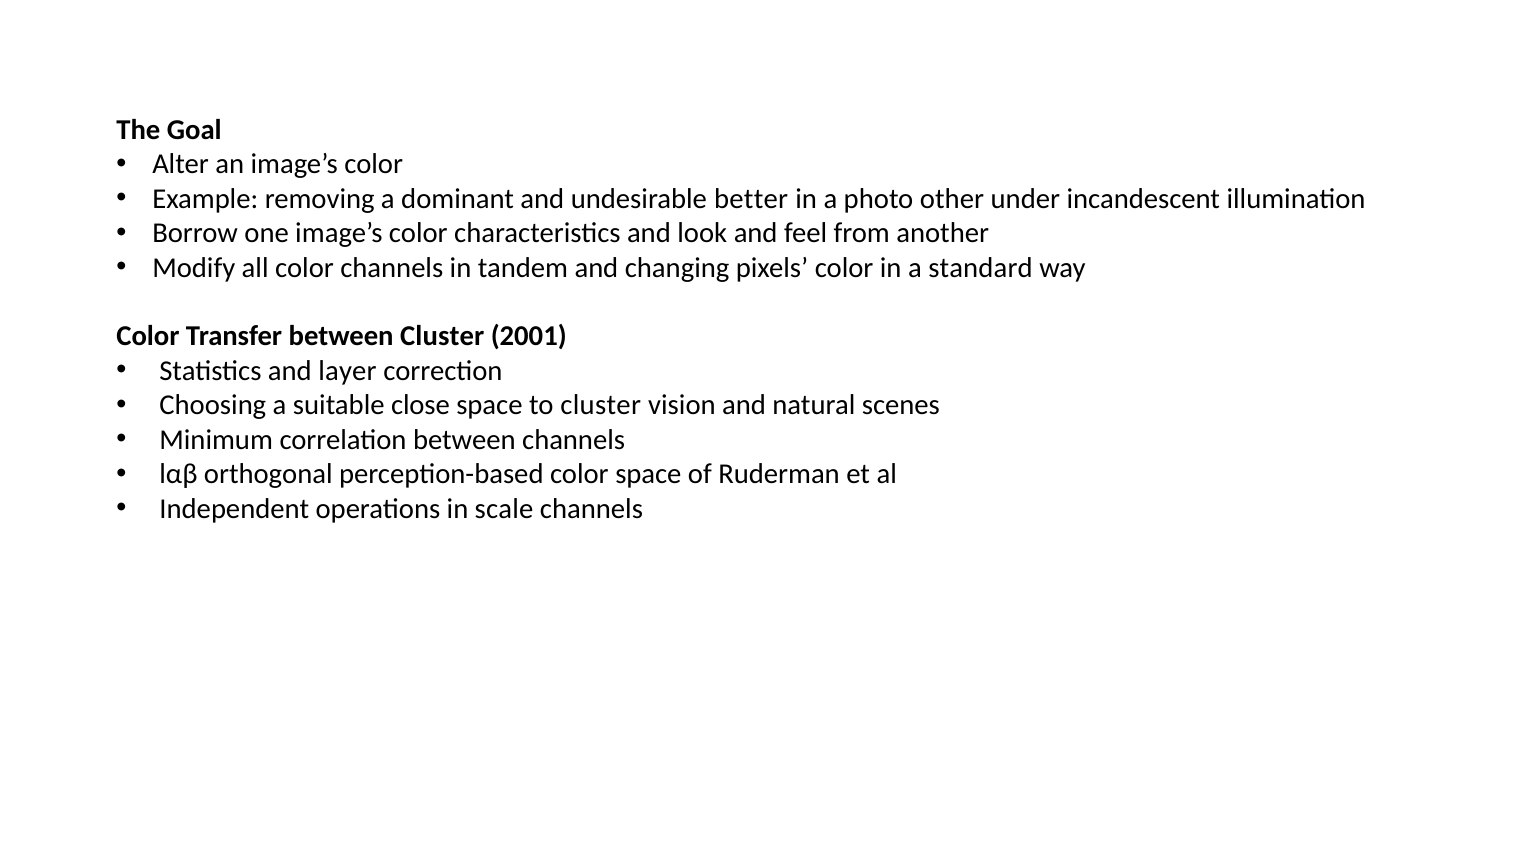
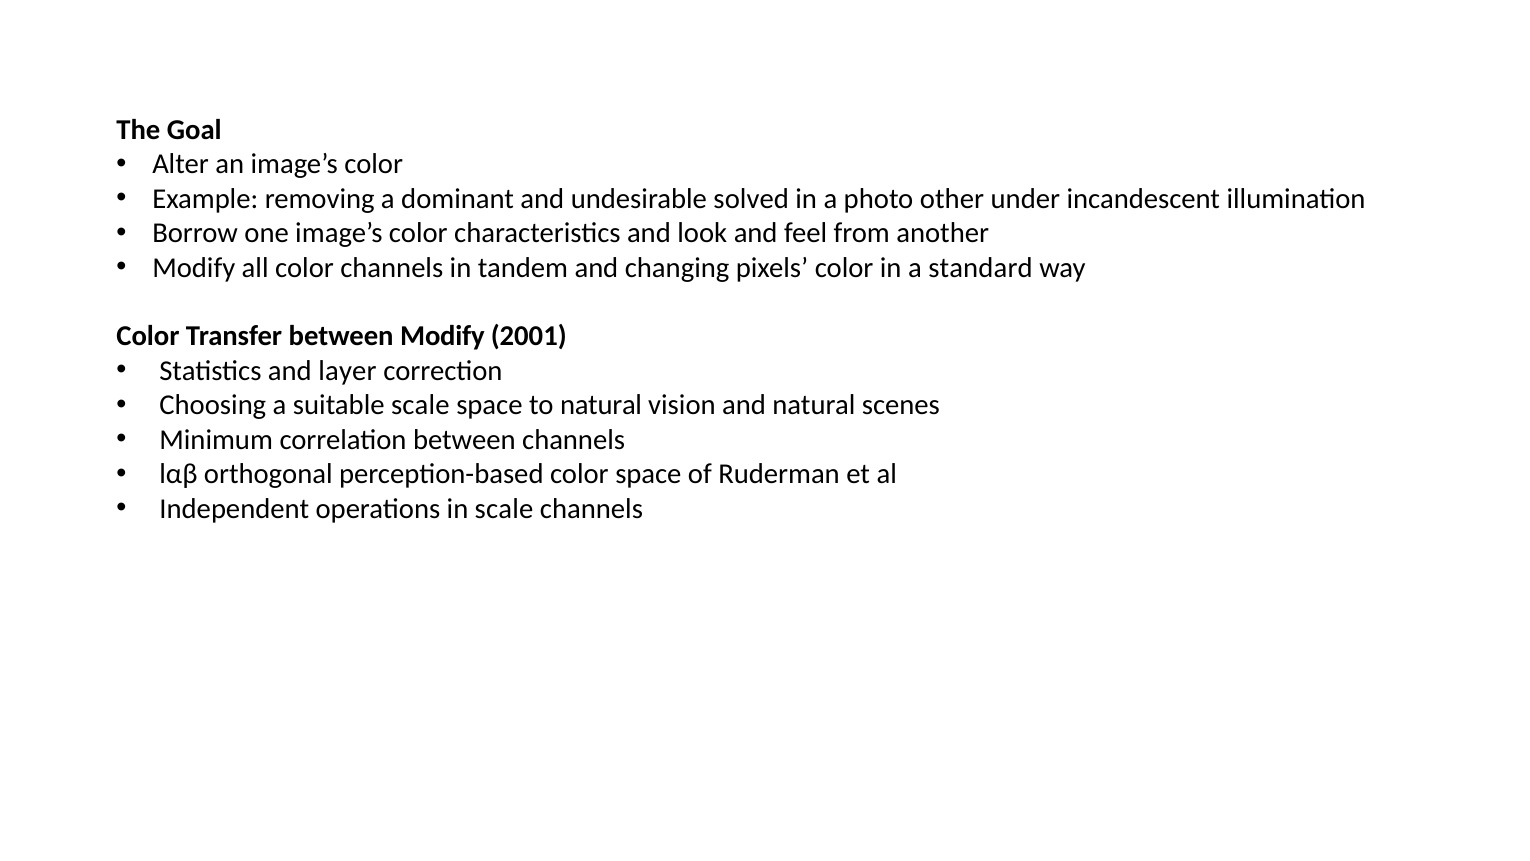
better: better -> solved
between Cluster: Cluster -> Modify
suitable close: close -> scale
to cluster: cluster -> natural
